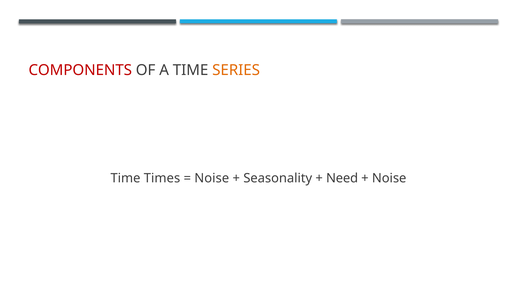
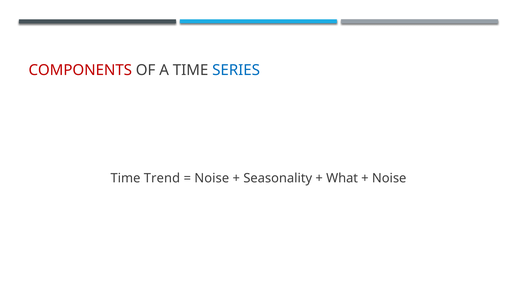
SERIES colour: orange -> blue
Times: Times -> Trend
Need: Need -> What
